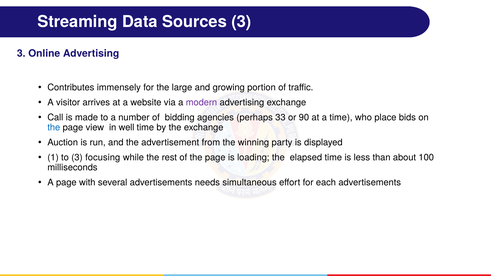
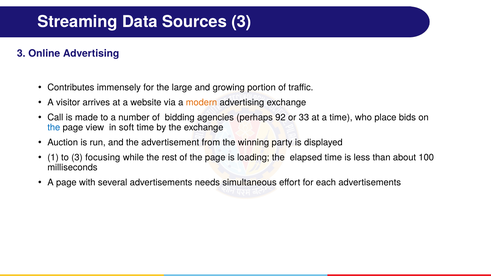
modern colour: purple -> orange
33: 33 -> 92
90: 90 -> 33
well: well -> soft
